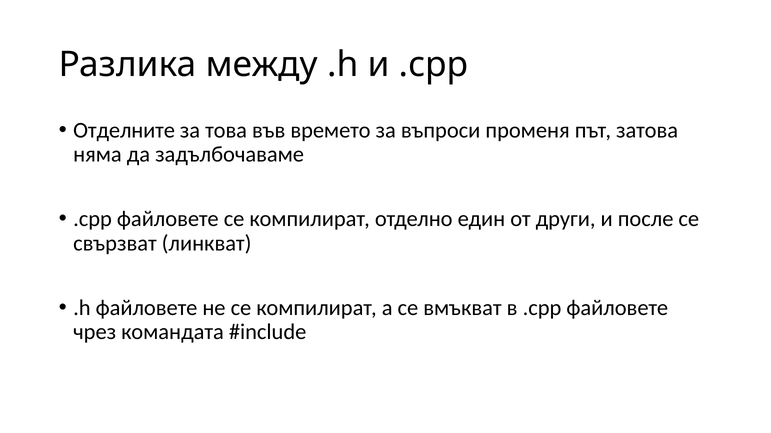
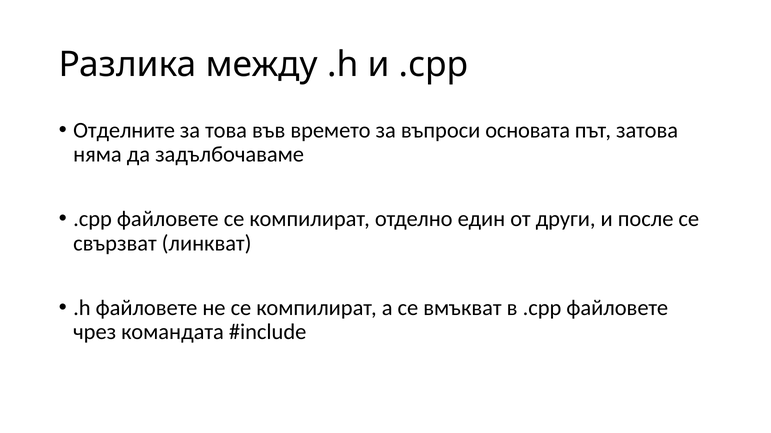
променя: променя -> основата
